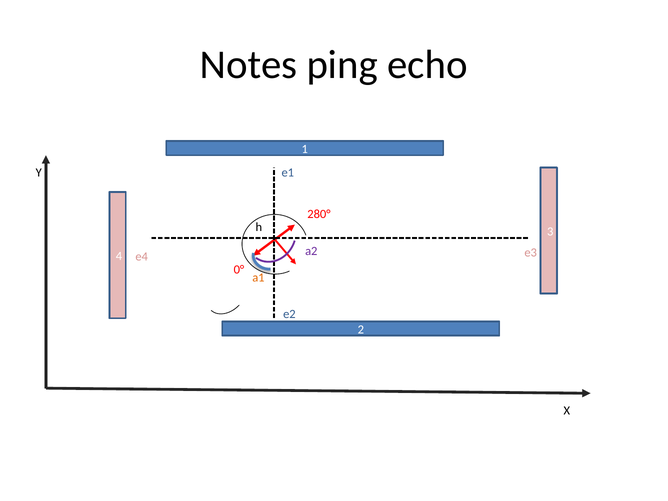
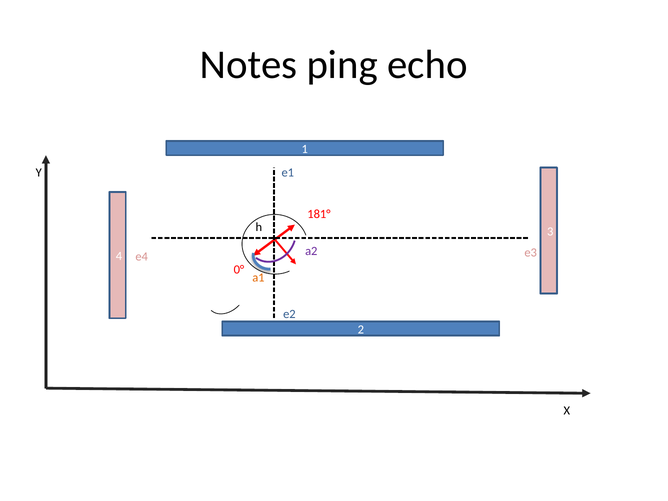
280°: 280° -> 181°
